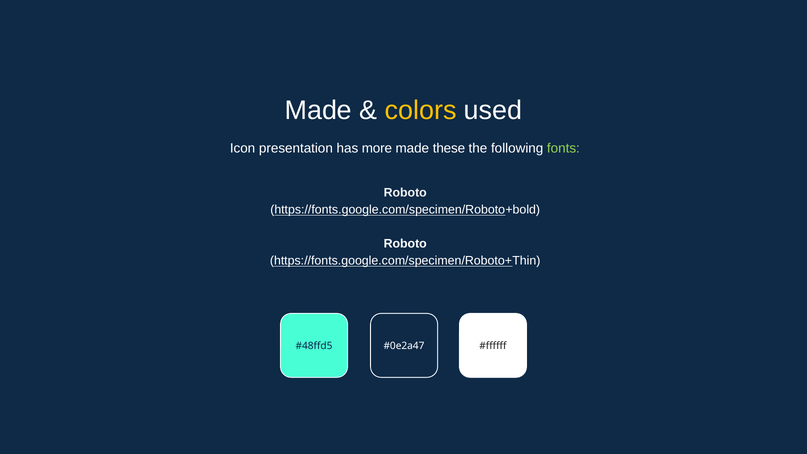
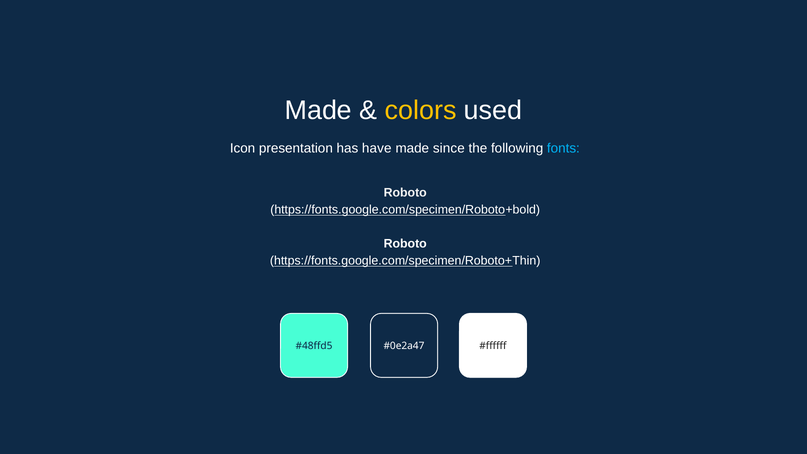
more: more -> have
these: these -> since
fonts colour: light green -> light blue
